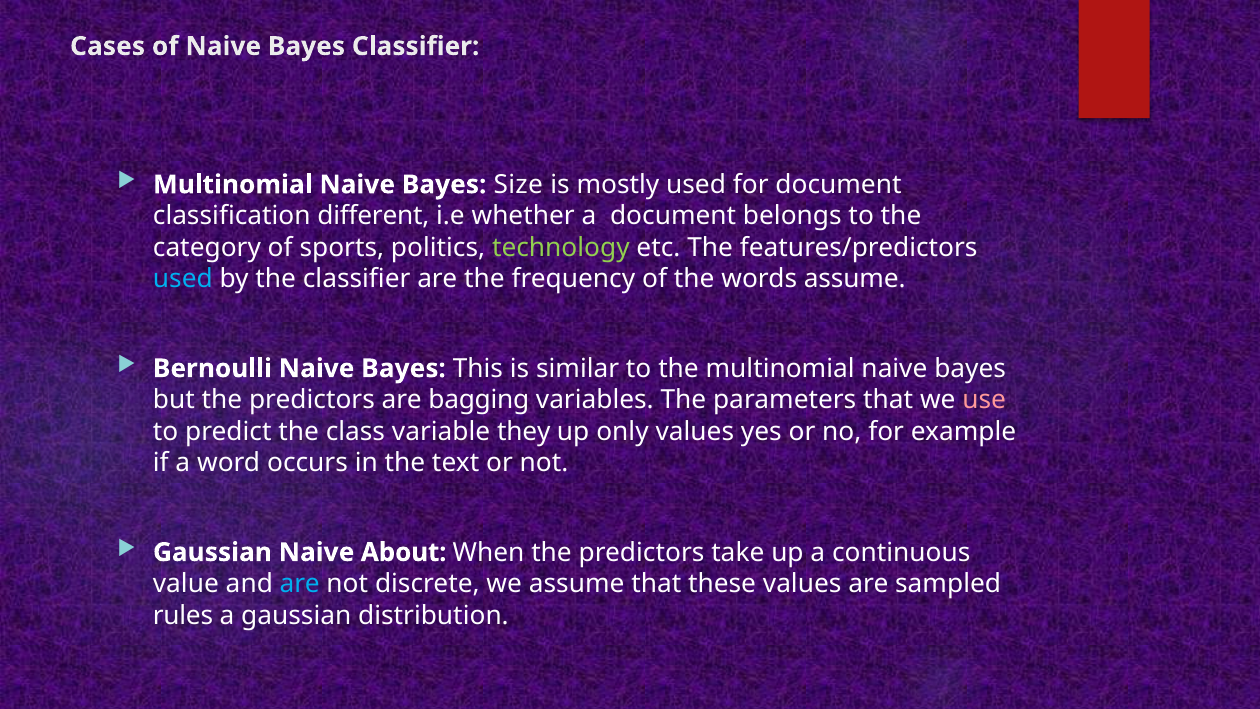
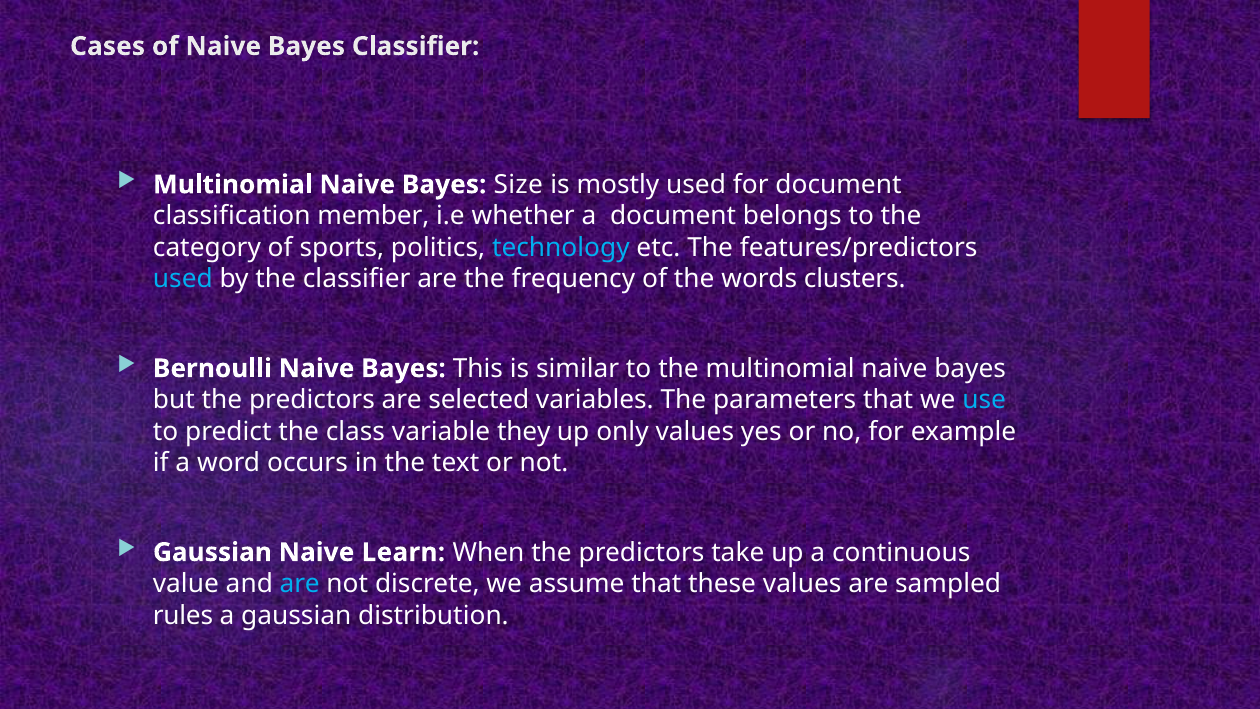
different: different -> member
technology colour: light green -> light blue
words assume: assume -> clusters
bagging: bagging -> selected
use colour: pink -> light blue
About: About -> Learn
